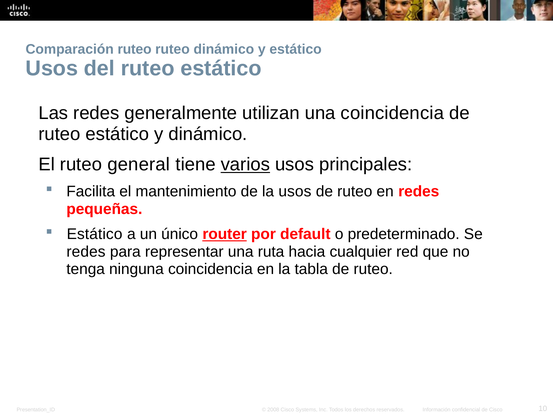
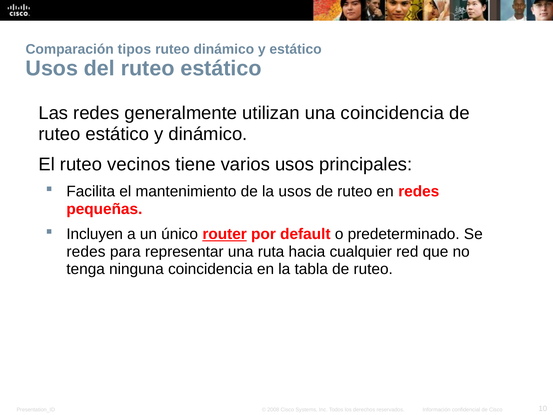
Comparación ruteo: ruteo -> tipos
general: general -> vecinos
varios underline: present -> none
Estático at (95, 234): Estático -> Incluyen
